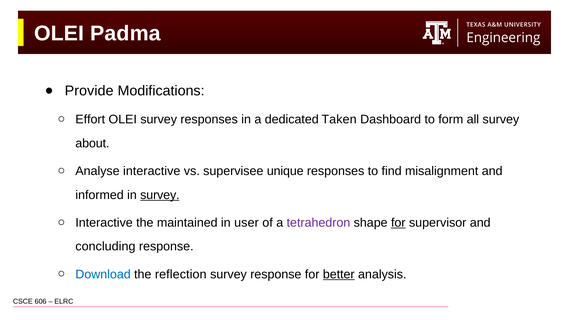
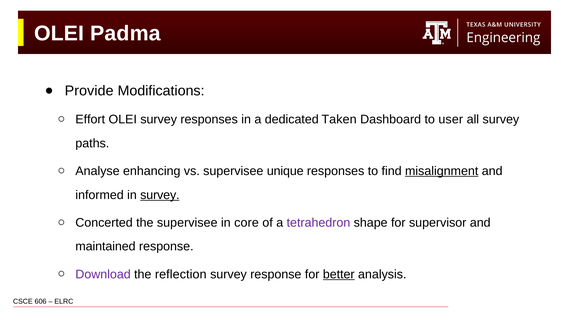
form: form -> user
about: about -> paths
Analyse interactive: interactive -> enhancing
misalignment underline: none -> present
Interactive at (104, 223): Interactive -> Concerted
the maintained: maintained -> supervisee
user: user -> core
for at (398, 223) underline: present -> none
concluding: concluding -> maintained
Download colour: blue -> purple
